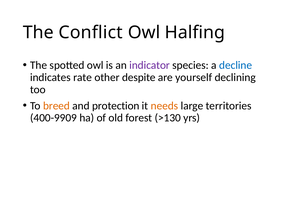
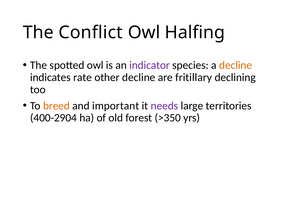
decline at (236, 65) colour: blue -> orange
other despite: despite -> decline
yourself: yourself -> fritillary
protection: protection -> important
needs colour: orange -> purple
400-9909: 400-9909 -> 400-2904
>130: >130 -> >350
